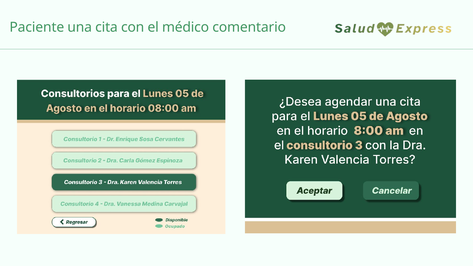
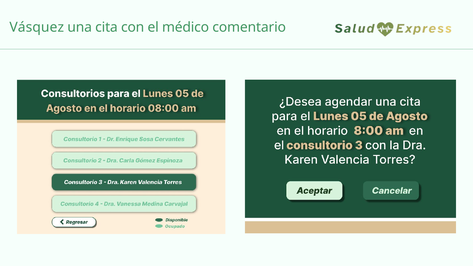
Paciente: Paciente -> Vásquez
